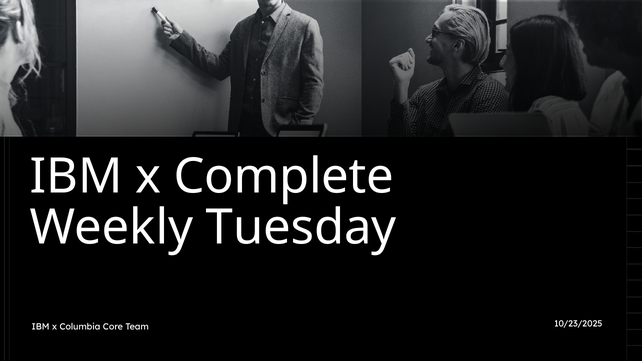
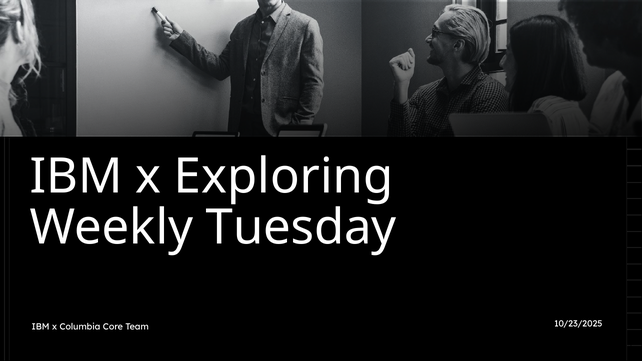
Complete: Complete -> Exploring
